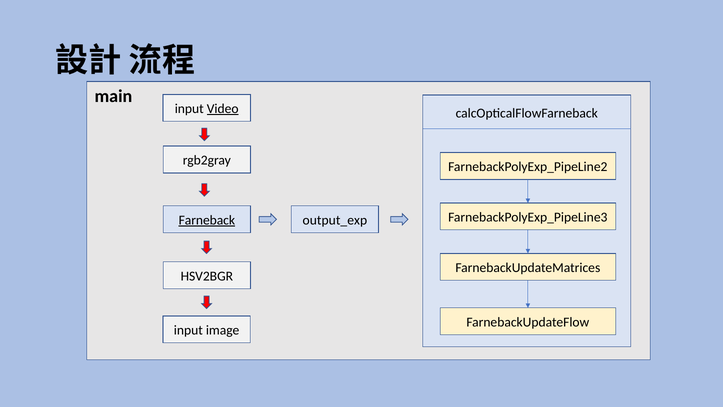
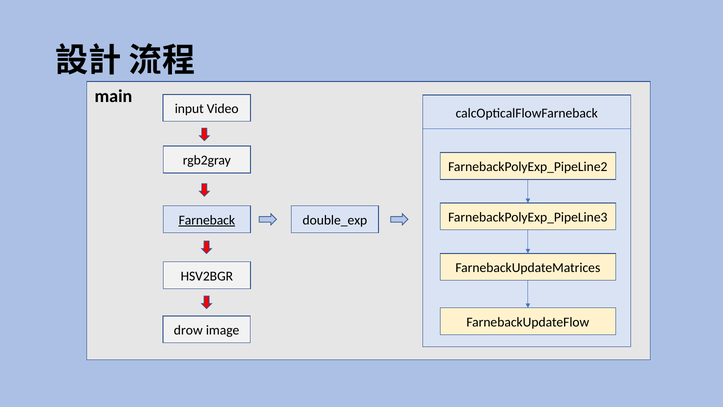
Video underline: present -> none
output_exp: output_exp -> double_exp
input at (188, 330): input -> drow
